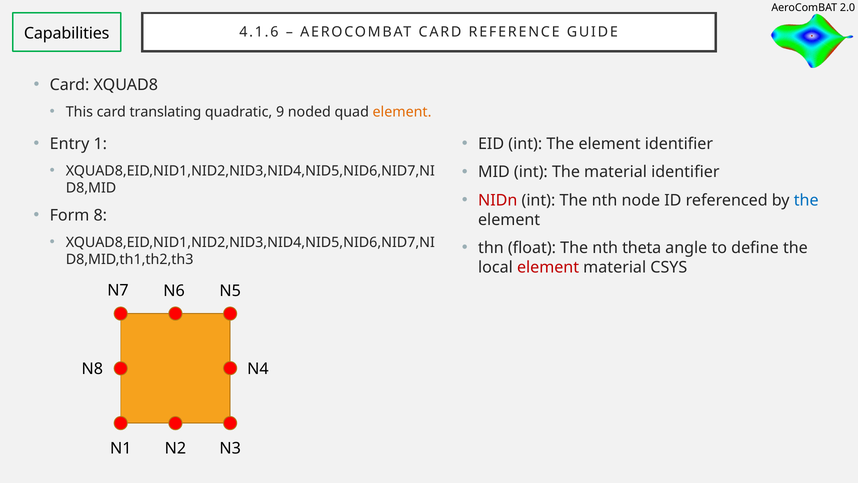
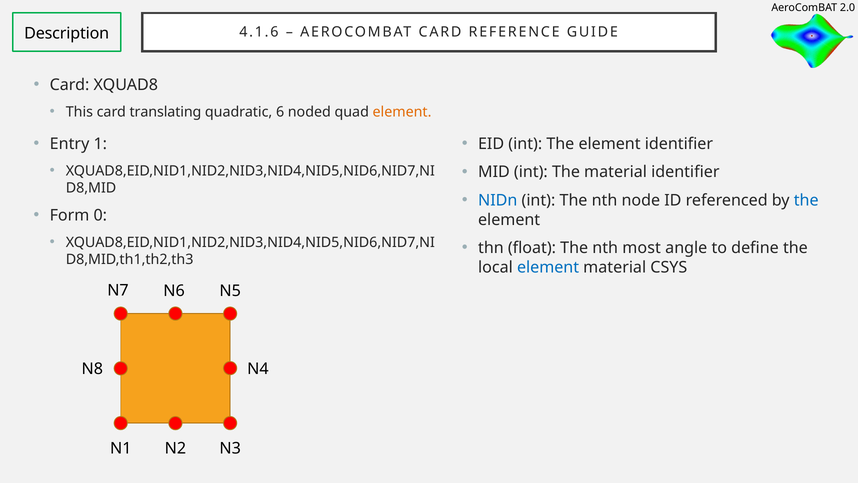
Capabilities: Capabilities -> Description
9: 9 -> 6
NIDn colour: red -> blue
8: 8 -> 0
theta: theta -> most
element at (548, 267) colour: red -> blue
